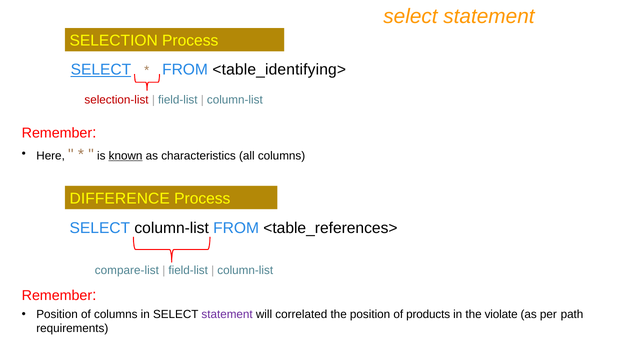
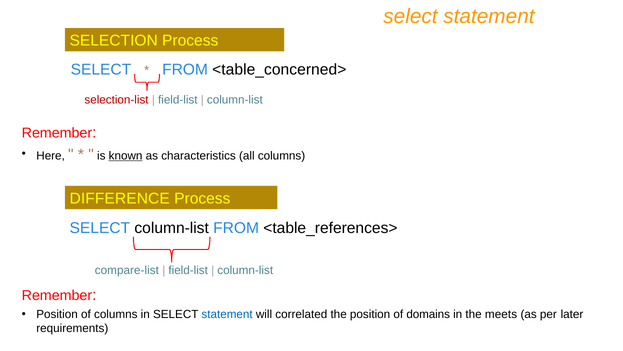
SELECT at (101, 70) underline: present -> none
<table_identifying>: <table_identifying> -> <table_concerned>
statement at (227, 314) colour: purple -> blue
products: products -> domains
violate: violate -> meets
path: path -> later
